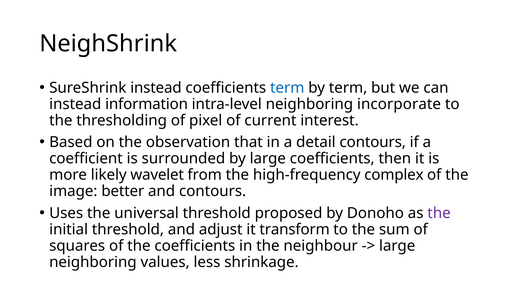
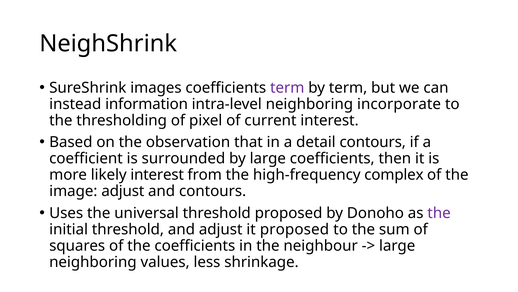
SureShrink instead: instead -> images
term at (287, 88) colour: blue -> purple
likely wavelet: wavelet -> interest
image better: better -> adjust
it transform: transform -> proposed
